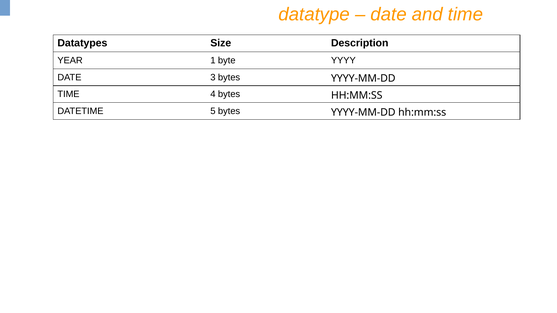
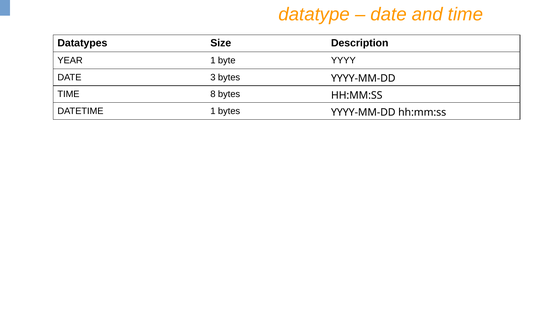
4: 4 -> 8
DATETIME 5: 5 -> 1
